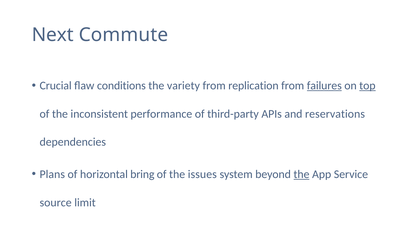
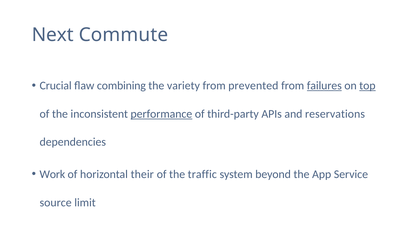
conditions: conditions -> combining
replication: replication -> prevented
performance underline: none -> present
Plans: Plans -> Work
bring: bring -> their
issues: issues -> traffic
the at (301, 175) underline: present -> none
